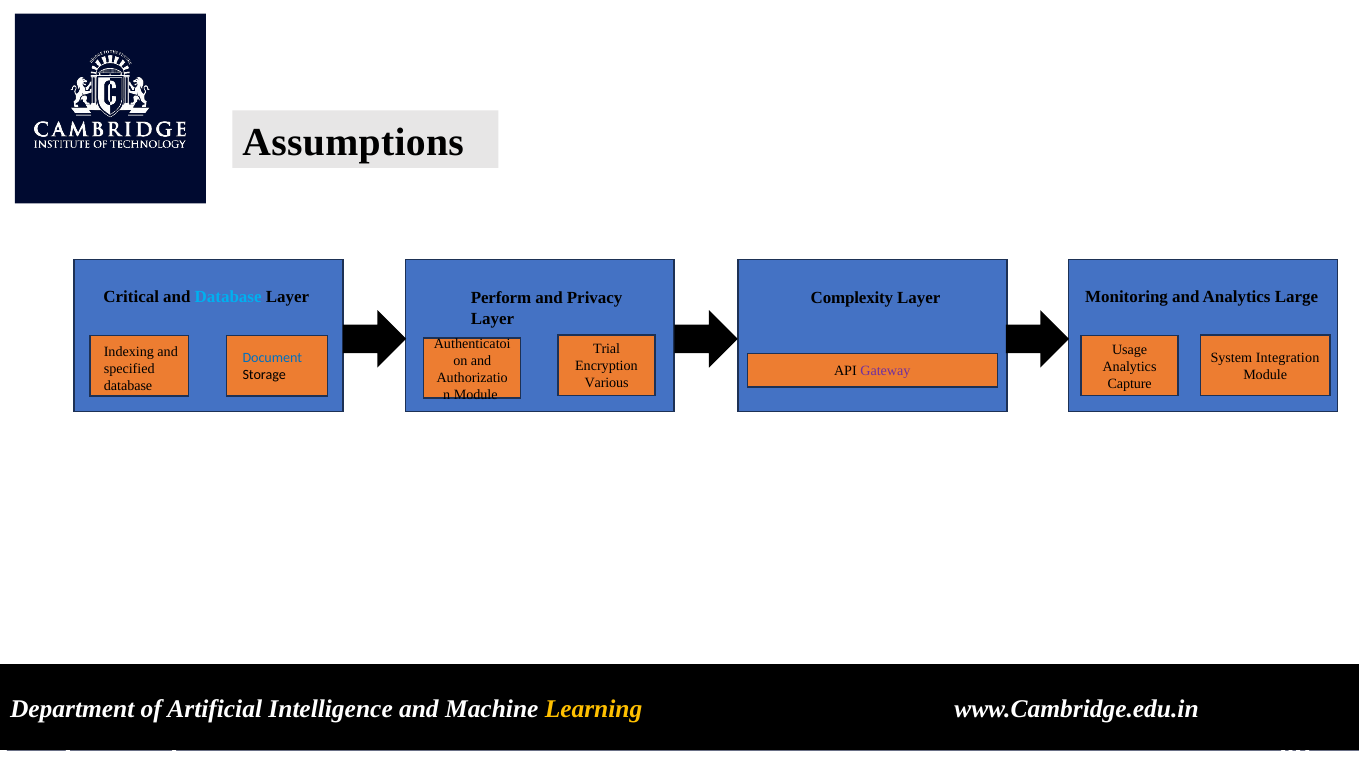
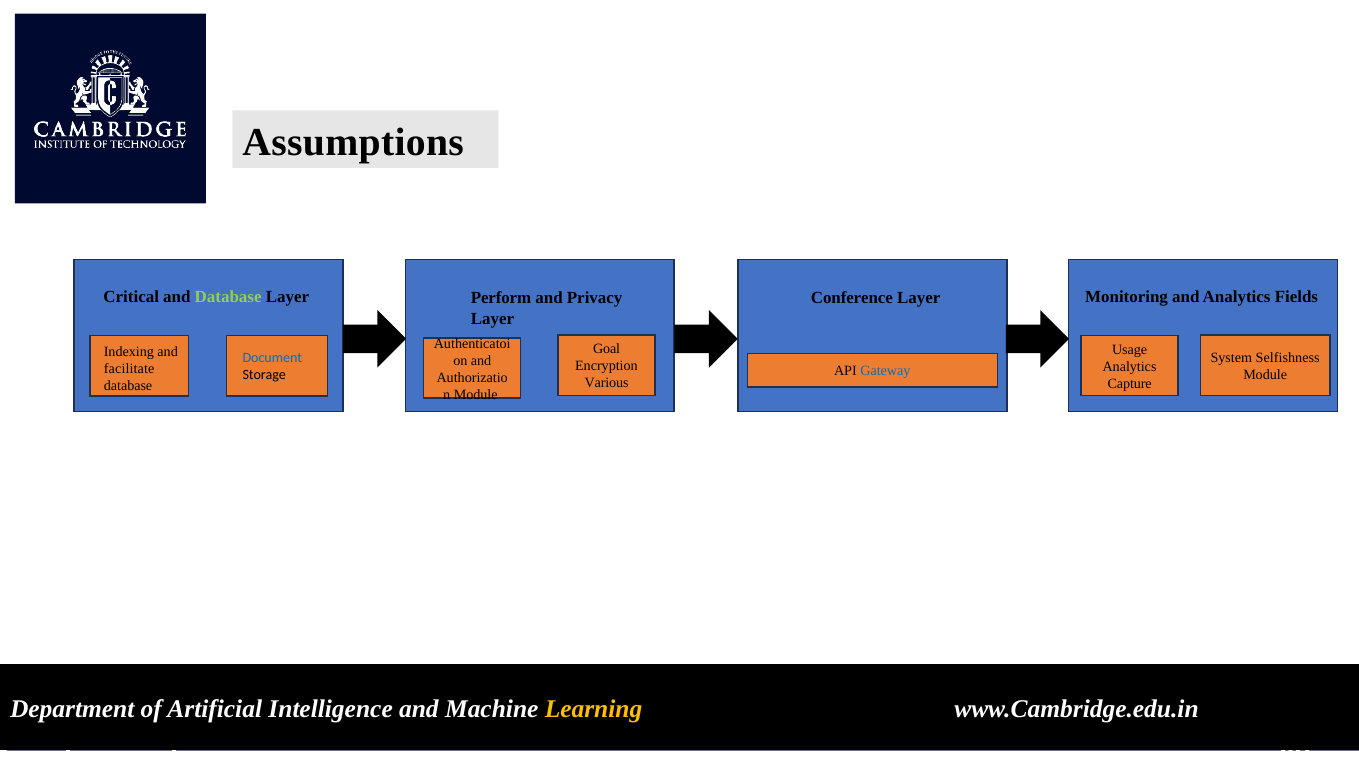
Database at (228, 297) colour: light blue -> light green
Large: Large -> Fields
Complexity: Complexity -> Conference
Trial: Trial -> Goal
Integration: Integration -> Selfishness
specified: specified -> facilitate
Gateway colour: purple -> blue
